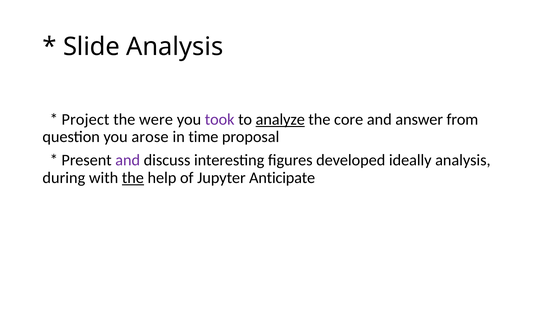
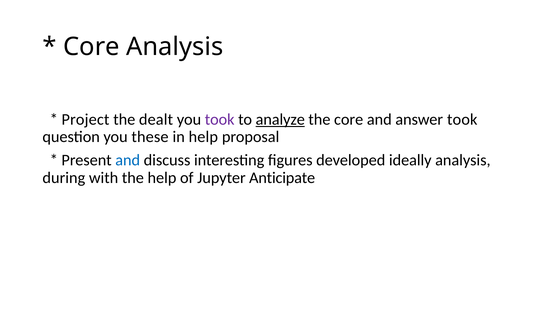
Slide at (91, 47): Slide -> Core
were: were -> dealt
answer from: from -> took
arose: arose -> these
in time: time -> help
and at (128, 160) colour: purple -> blue
the at (133, 178) underline: present -> none
